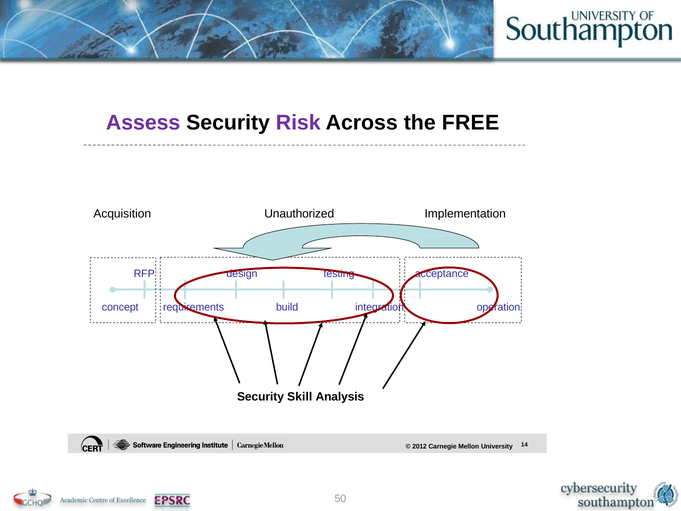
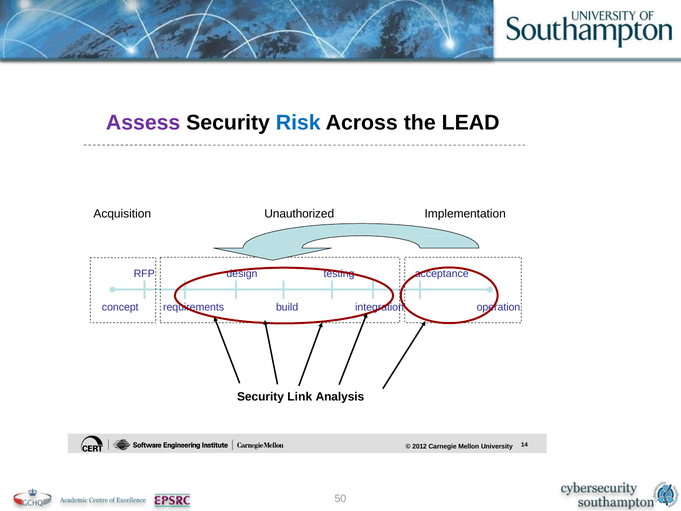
Risk colour: purple -> blue
FREE: FREE -> LEAD
Skill: Skill -> Link
